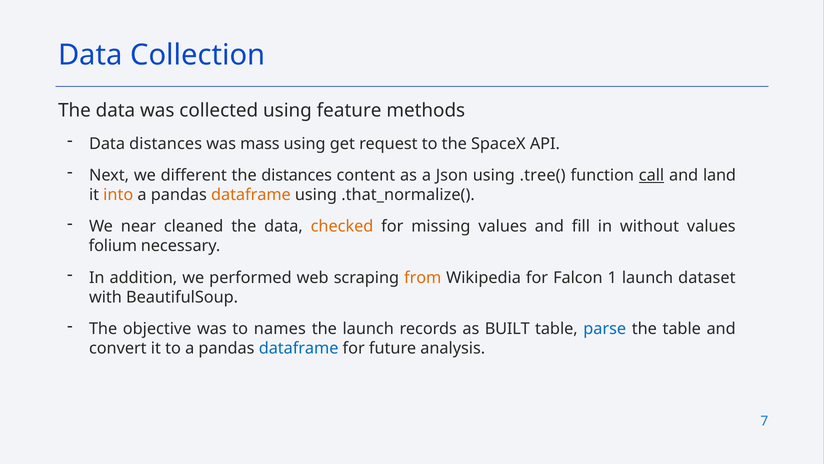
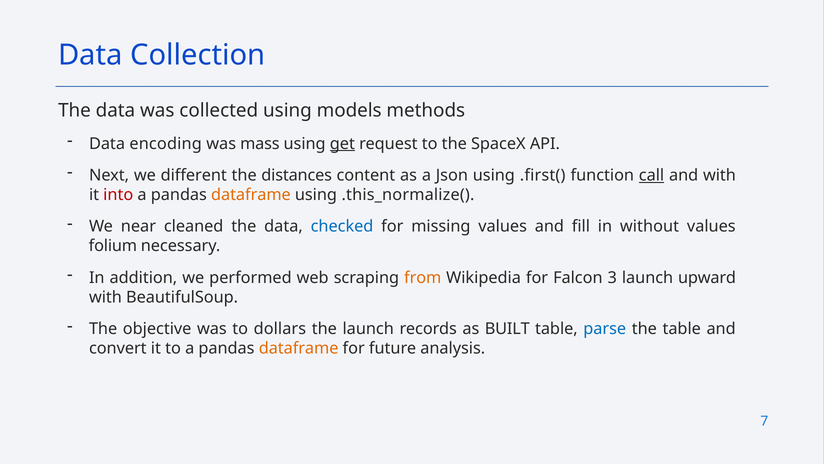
feature: feature -> models
Data distances: distances -> encoding
get underline: none -> present
.tree(: .tree( -> .first(
and land: land -> with
into colour: orange -> red
.that_normalize(: .that_normalize( -> .this_normalize(
checked colour: orange -> blue
1: 1 -> 3
dataset: dataset -> upward
names: names -> dollars
dataframe at (299, 348) colour: blue -> orange
